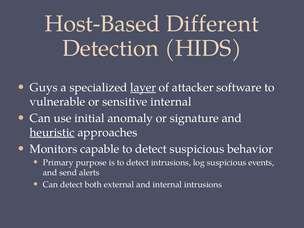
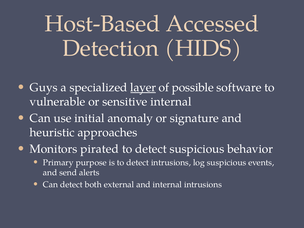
Different: Different -> Accessed
attacker: attacker -> possible
heuristic underline: present -> none
capable: capable -> pirated
